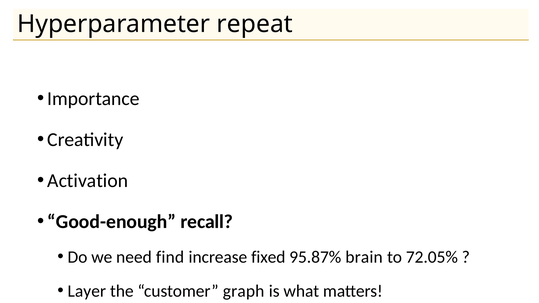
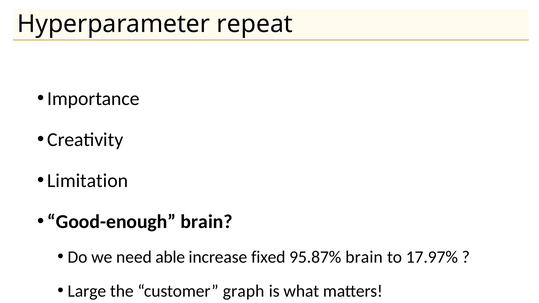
Activation: Activation -> Limitation
Good-enough recall: recall -> brain
find: find -> able
72.05%: 72.05% -> 17.97%
Layer: Layer -> Large
